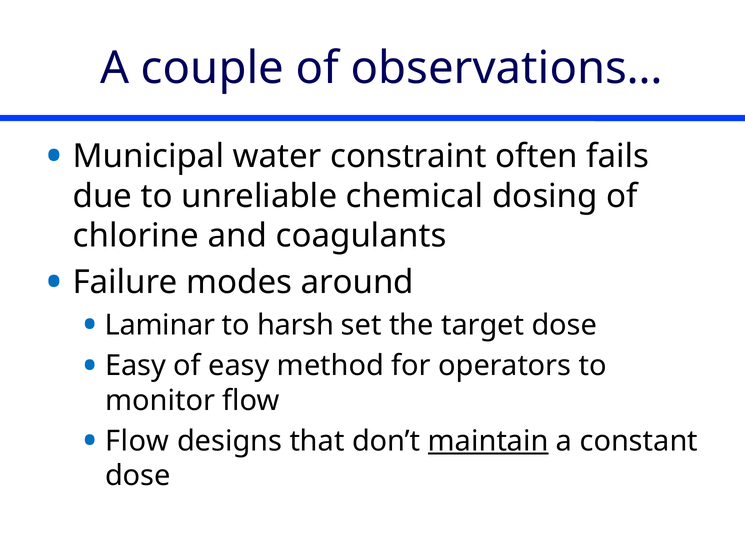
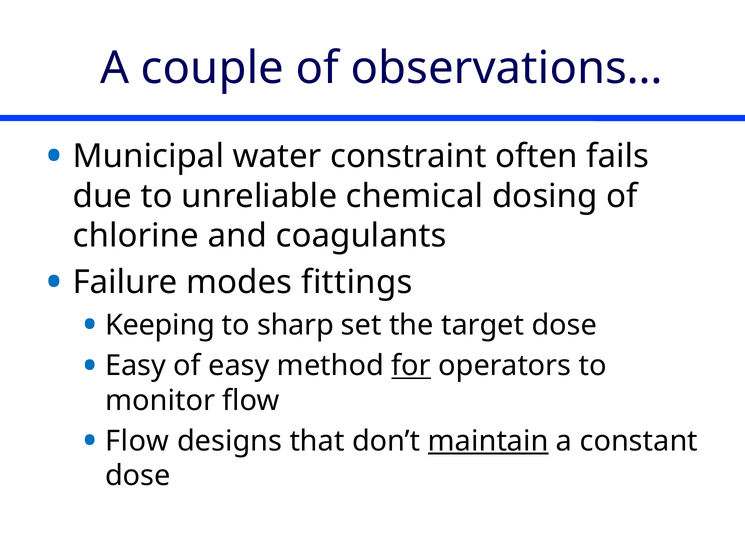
around: around -> fittings
Laminar: Laminar -> Keeping
harsh: harsh -> sharp
for underline: none -> present
